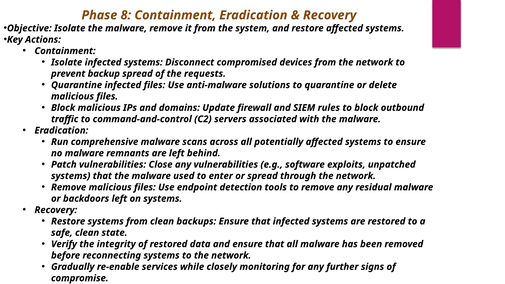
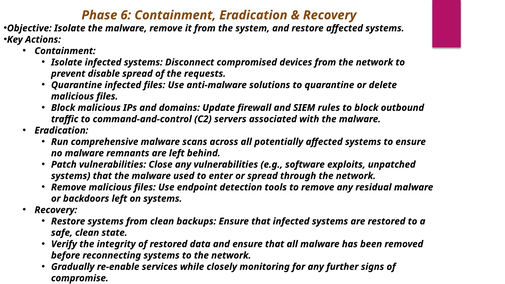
8: 8 -> 6
backup: backup -> disable
